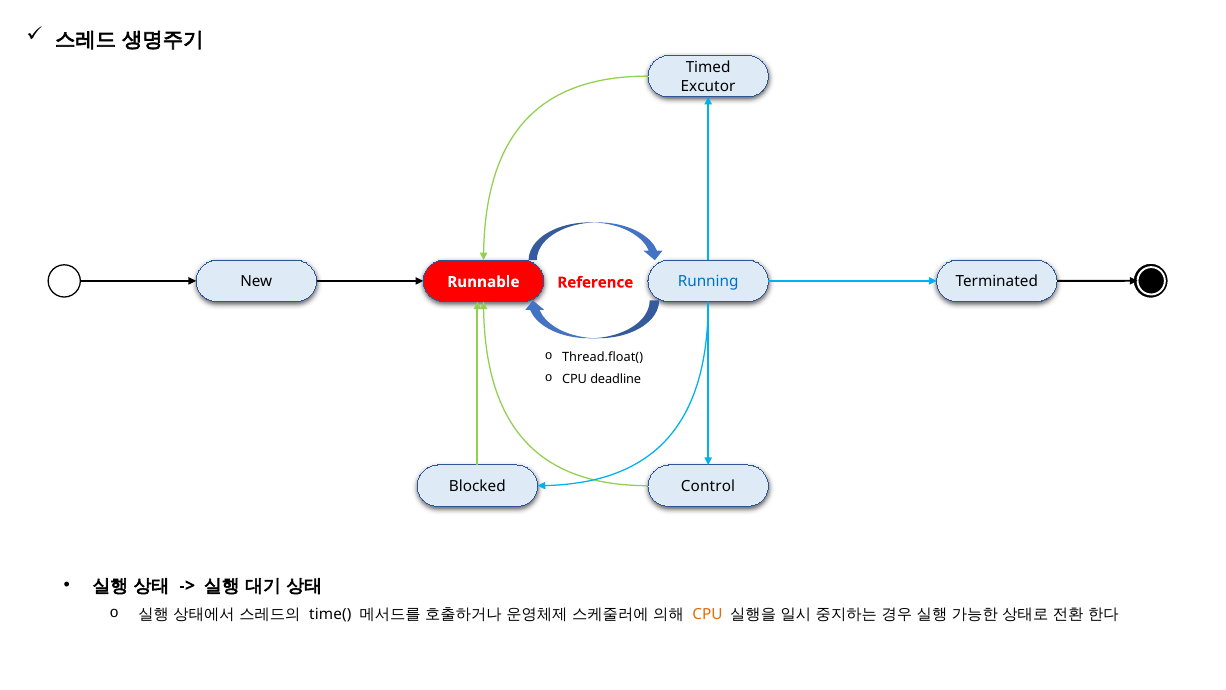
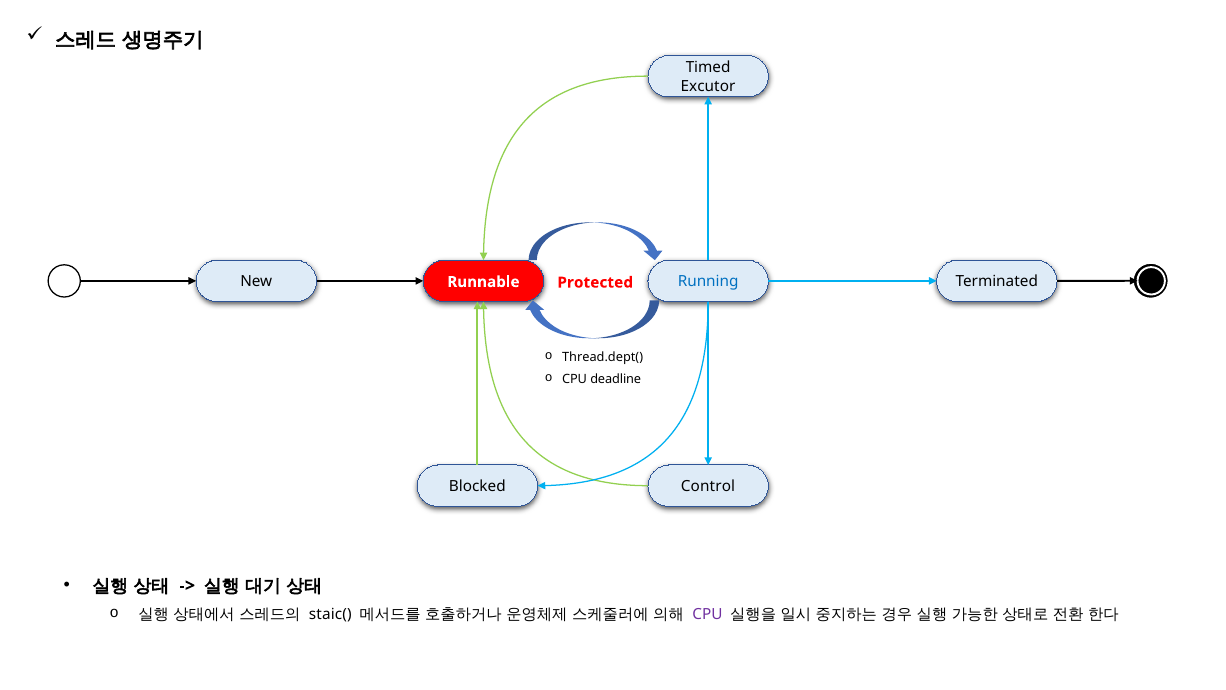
Reference: Reference -> Protected
Thread.float(: Thread.float( -> Thread.dept(
time(: time( -> staic(
CPU at (708, 614) colour: orange -> purple
